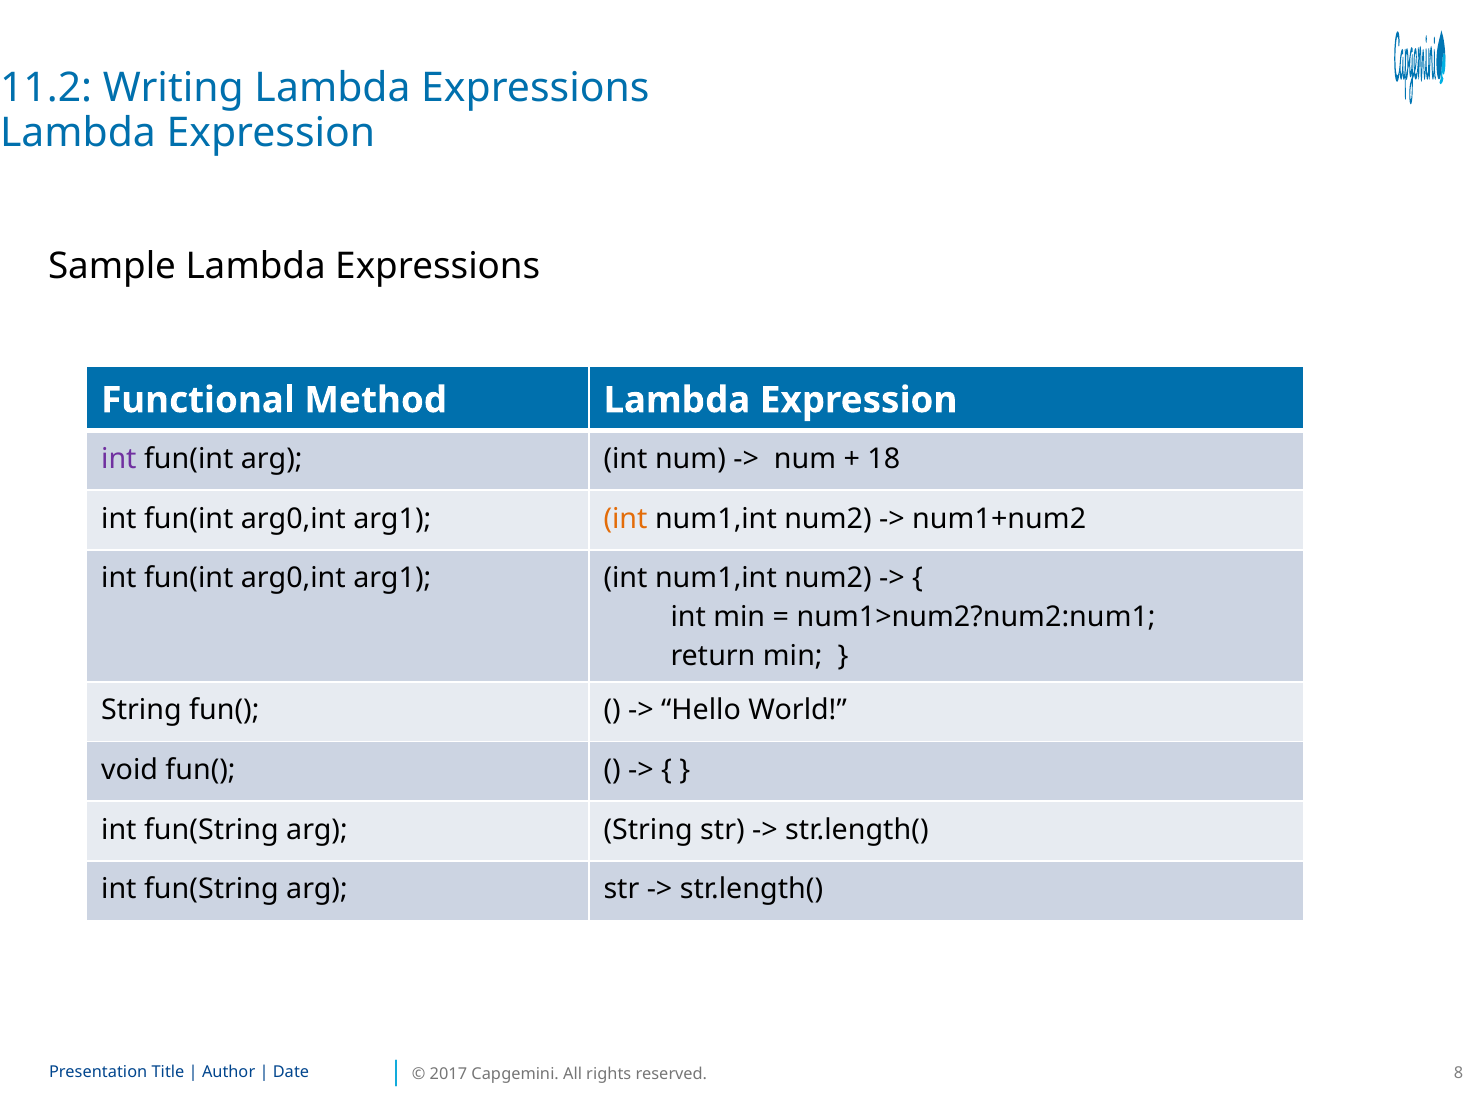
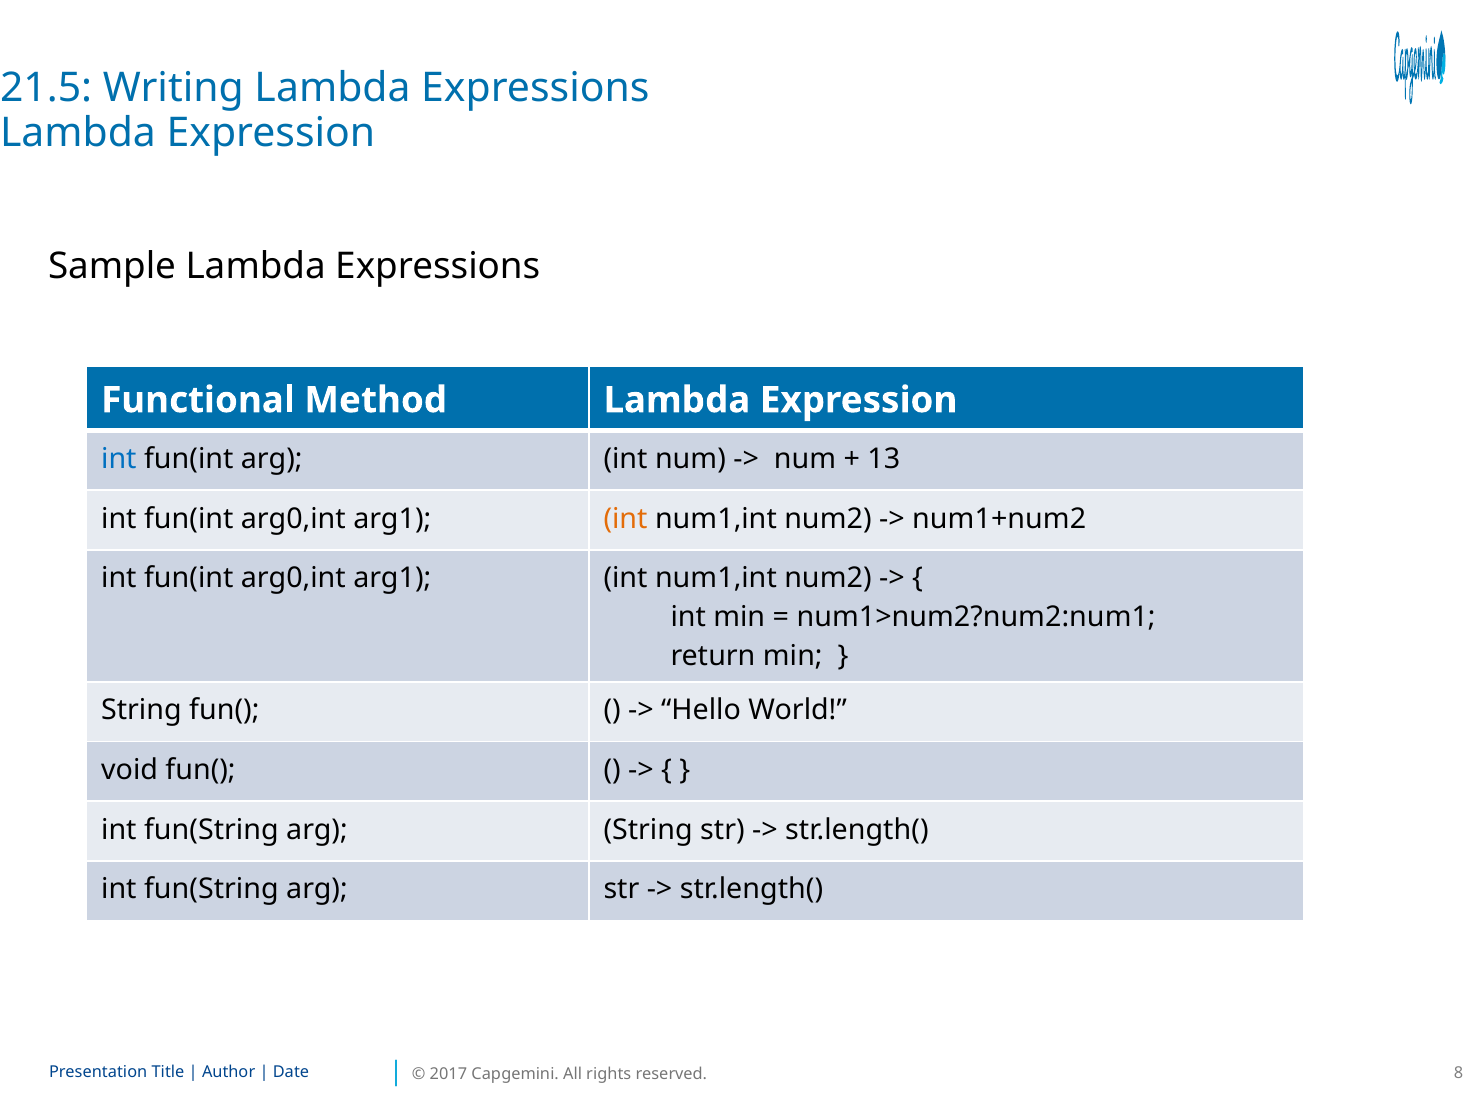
11.2: 11.2 -> 21.5
int at (119, 459) colour: purple -> blue
18: 18 -> 13
